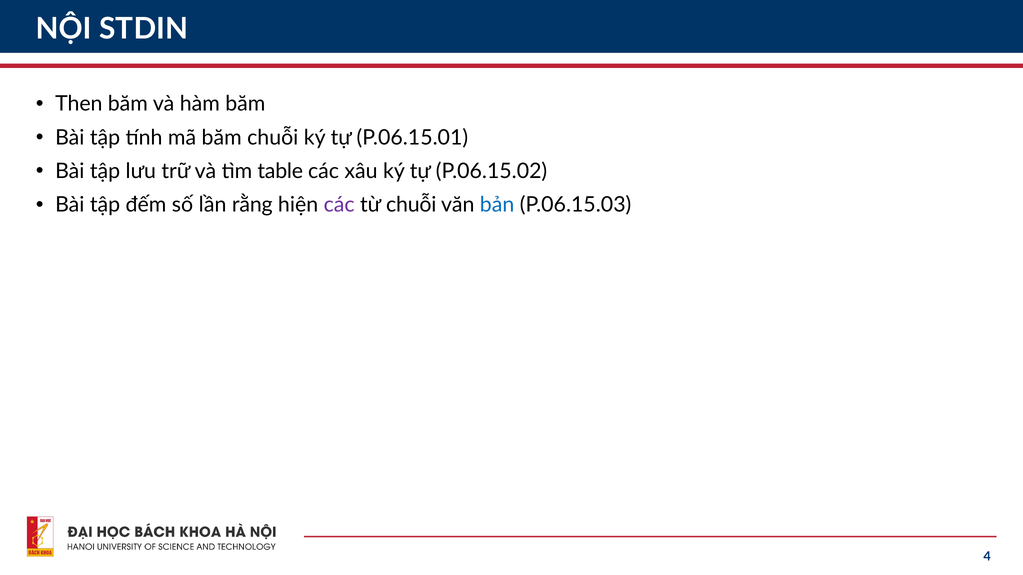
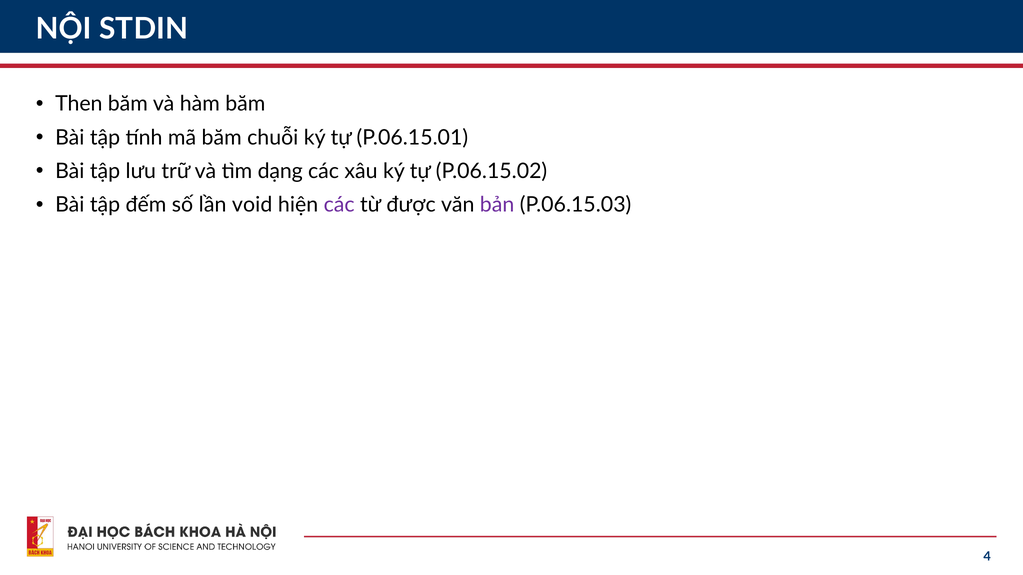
table: table -> dạng
rằng: rằng -> void
từ chuỗi: chuỗi -> được
bản colour: blue -> purple
